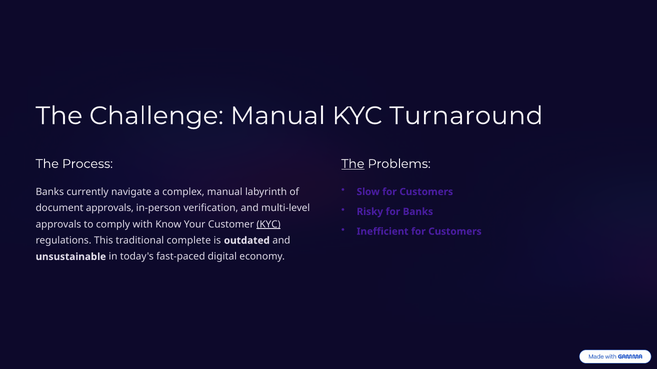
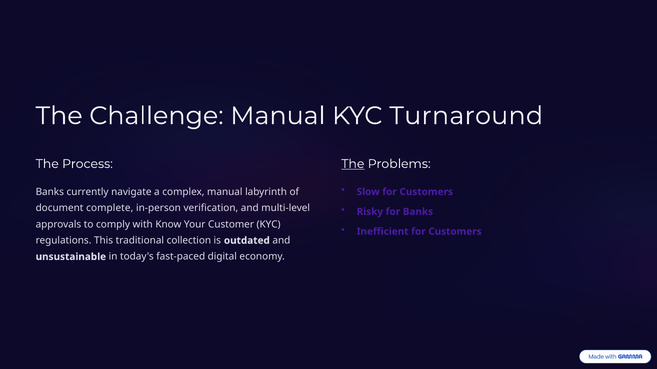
document approvals: approvals -> complete
KYC at (269, 225) underline: present -> none
complete: complete -> collection
